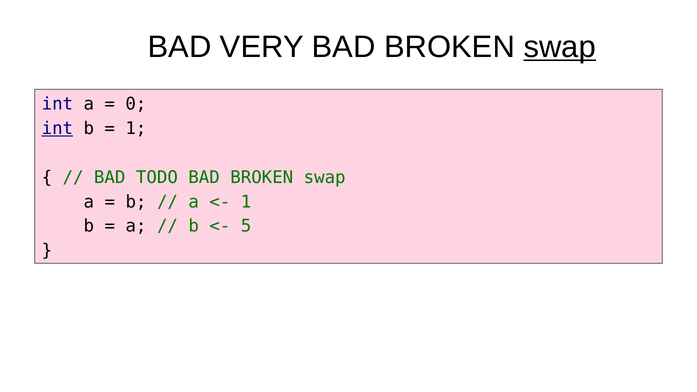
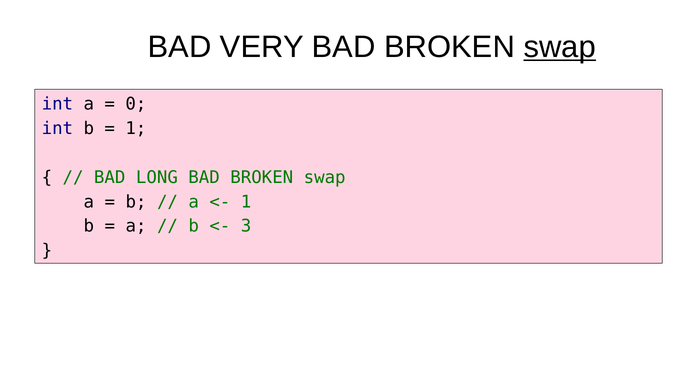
int at (57, 129) underline: present -> none
TODO: TODO -> LONG
5: 5 -> 3
